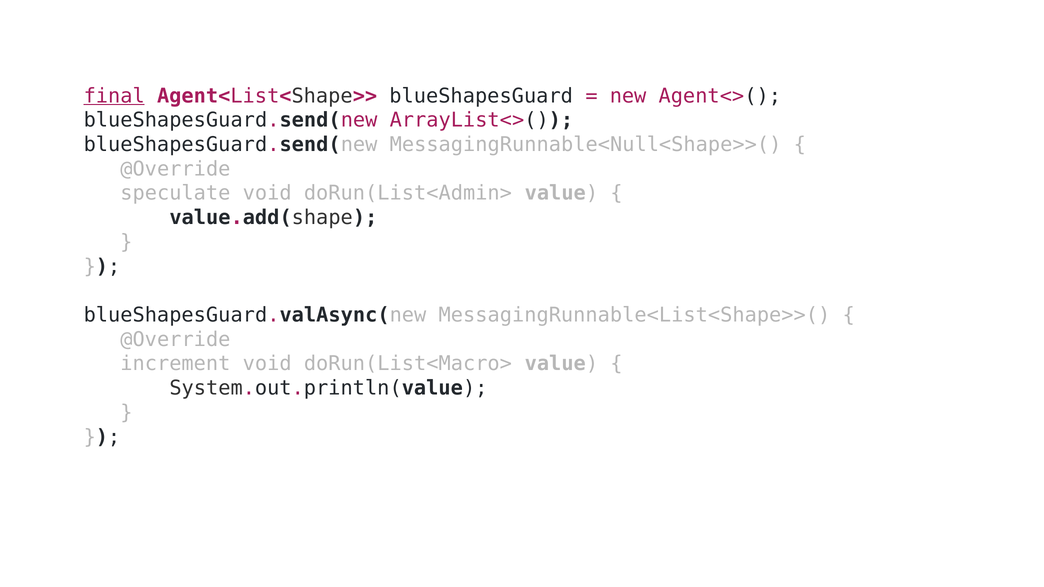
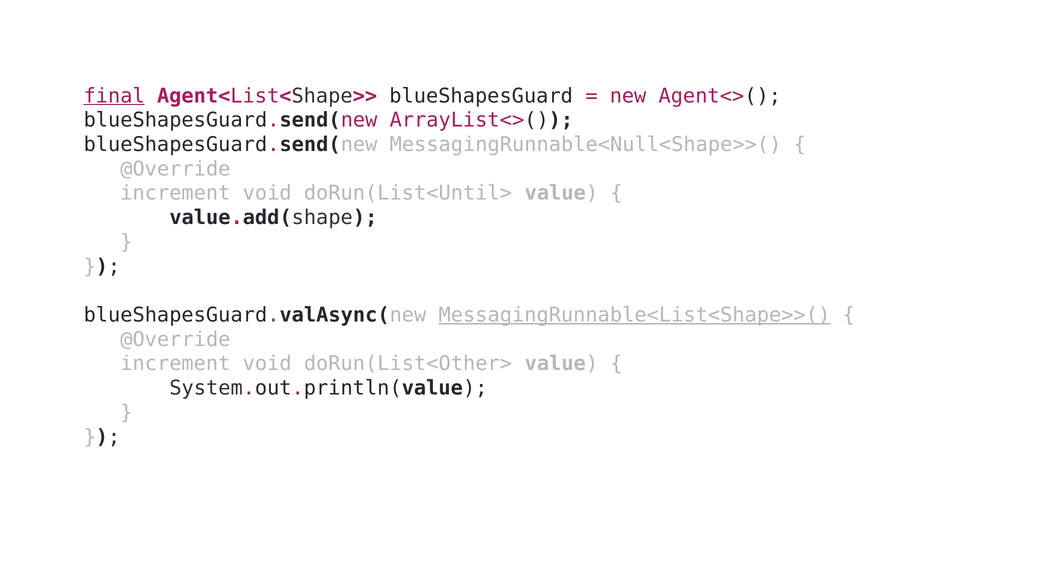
speculate at (175, 193): speculate -> increment
doRun(List<Admin>: doRun(List<Admin> -> doRun(List<Until>
MessagingRunnable<List<Shape>>( underline: none -> present
doRun(List<Macro>: doRun(List<Macro> -> doRun(List<Other>
